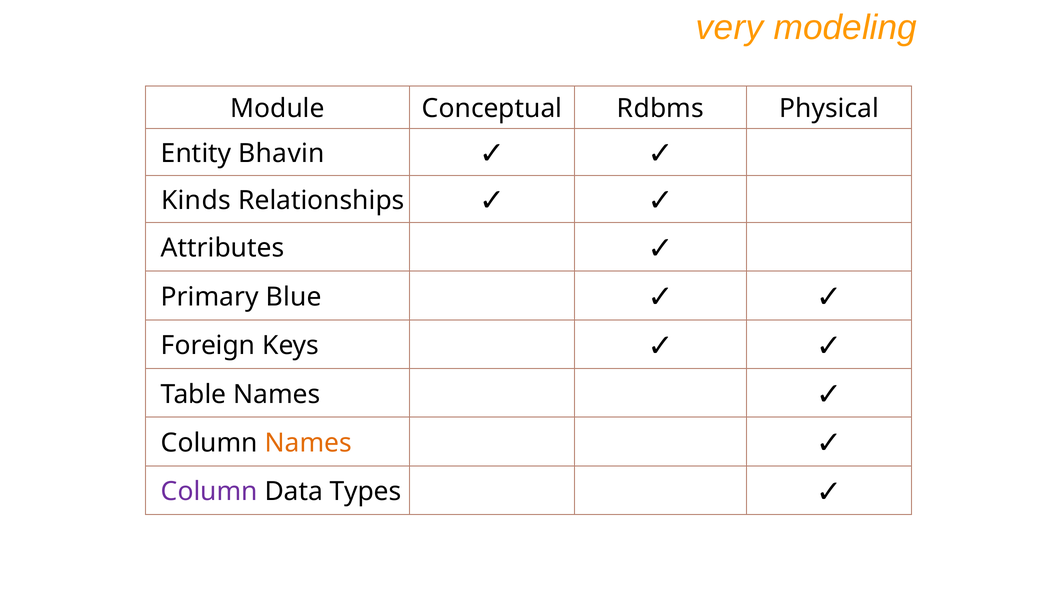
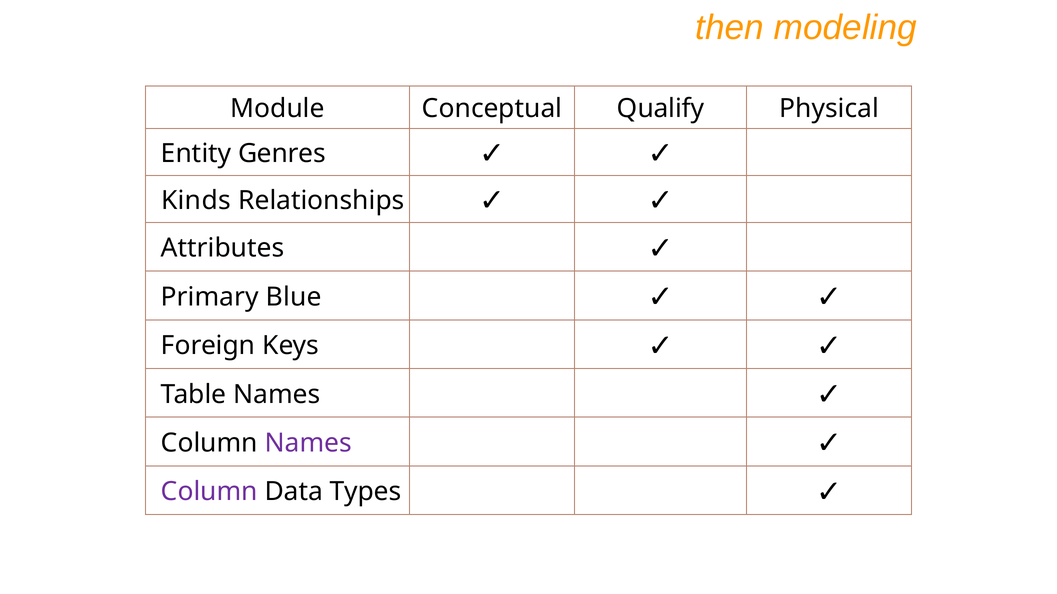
very: very -> then
Rdbms: Rdbms -> Qualify
Bhavin: Bhavin -> Genres
Names at (308, 443) colour: orange -> purple
